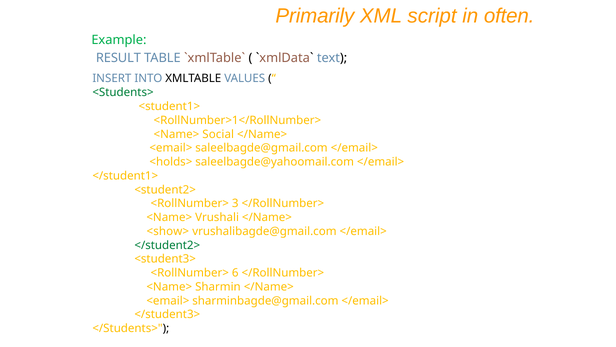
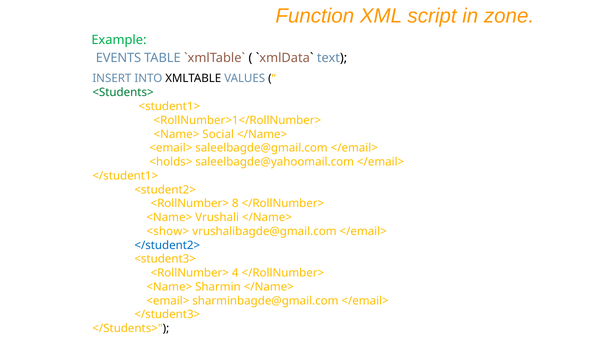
Primarily: Primarily -> Function
often: often -> zone
RESULT: RESULT -> EVENTS
3: 3 -> 8
</student2> colour: green -> blue
6: 6 -> 4
